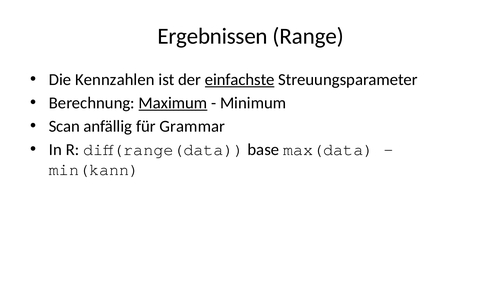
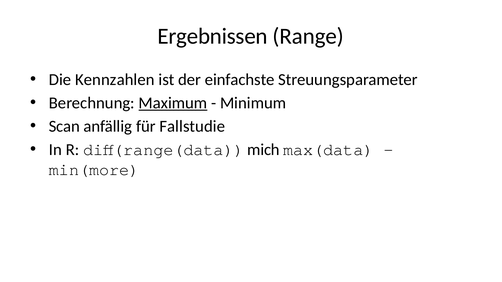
einfachste underline: present -> none
Grammar: Grammar -> Fallstudie
base: base -> mich
min(kann: min(kann -> min(more
